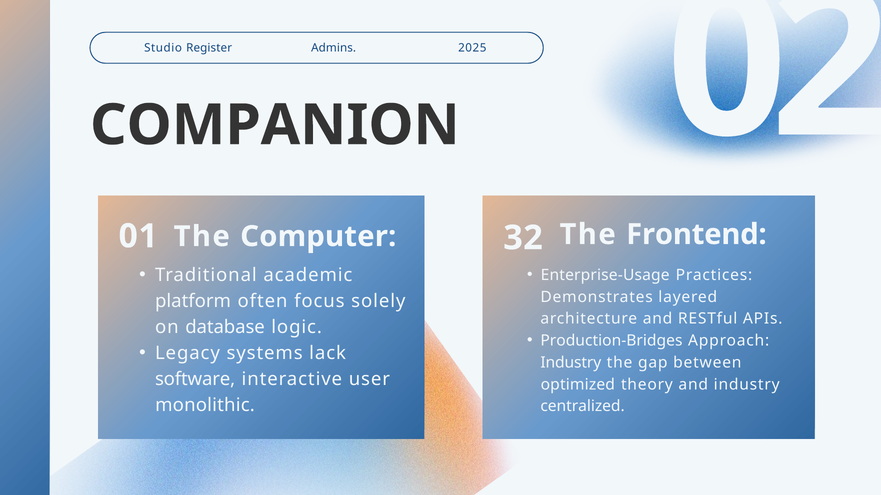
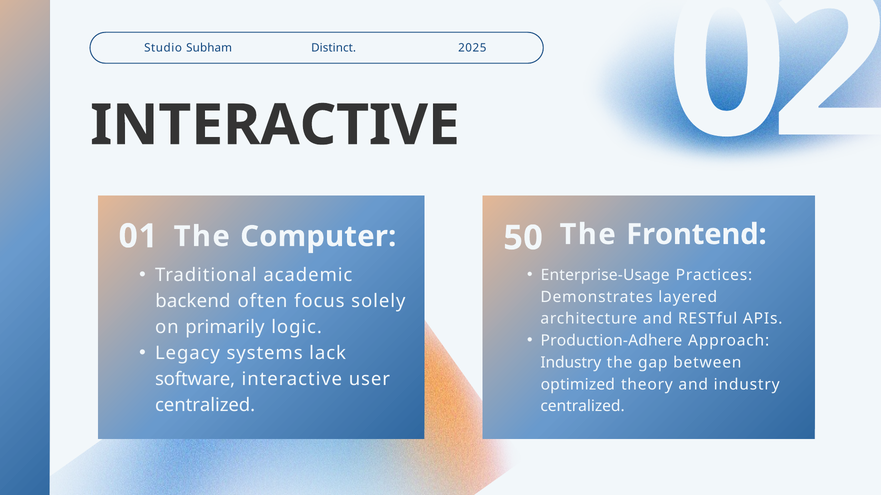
Register: Register -> Subham
Admins: Admins -> Distinct
COMPANION at (275, 125): COMPANION -> INTERACTIVE
32: 32 -> 50
platform: platform -> backend
database: database -> primarily
Production-Bridges: Production-Bridges -> Production-Adhere
monolithic at (205, 405): monolithic -> centralized
